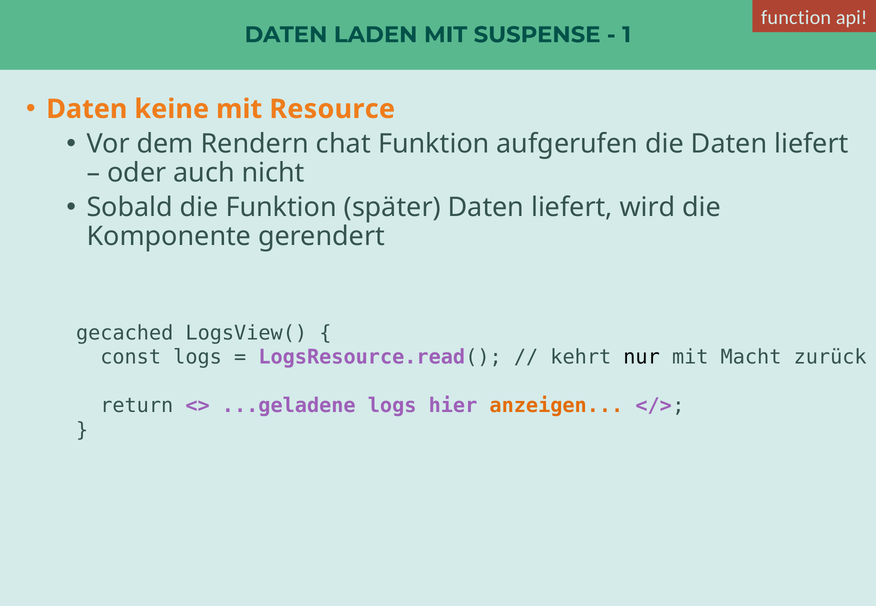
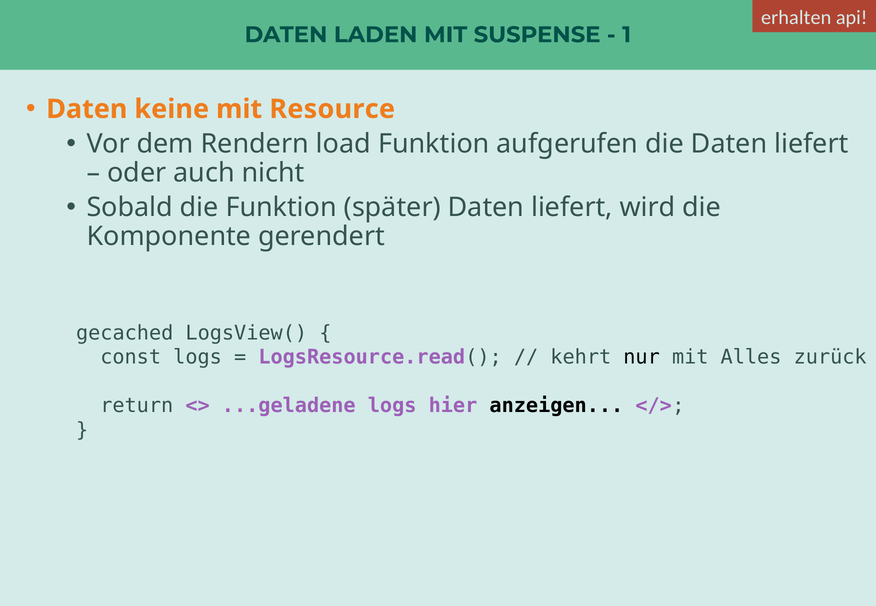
function: function -> erhalten
chat: chat -> load
Macht: Macht -> Alles
anzeigen colour: orange -> black
